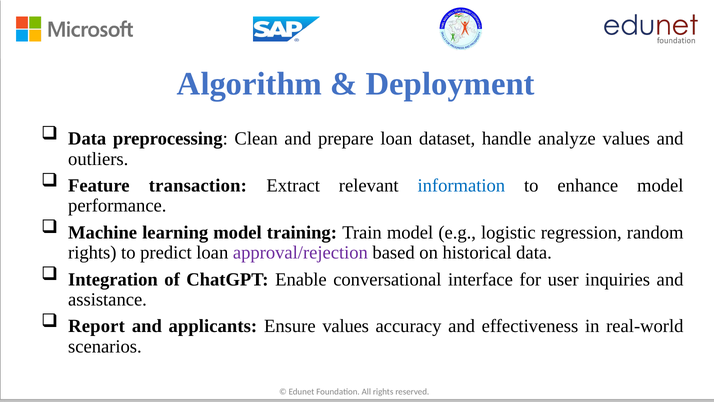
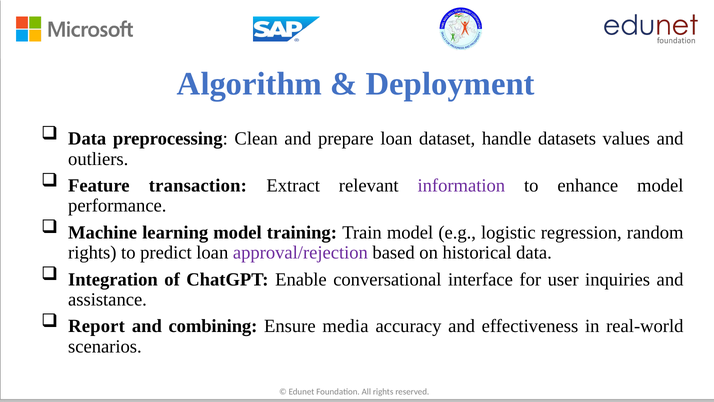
analyze: analyze -> datasets
information colour: blue -> purple
applicants: applicants -> combining
Ensure values: values -> media
